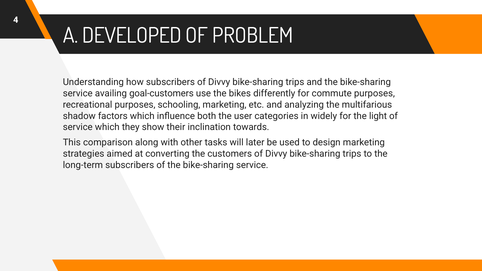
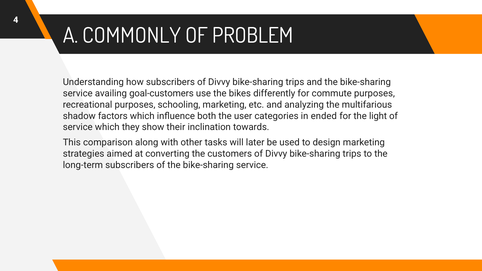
DEVELOPED: DEVELOPED -> COMMONLY
widely: widely -> ended
